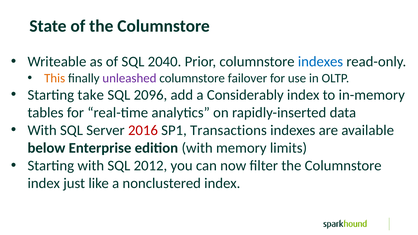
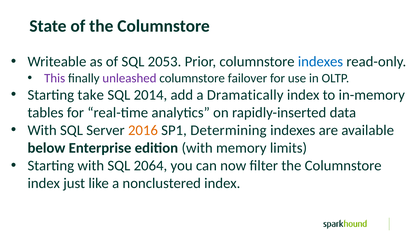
2040: 2040 -> 2053
This colour: orange -> purple
2096: 2096 -> 2014
Considerably: Considerably -> Dramatically
2016 colour: red -> orange
Transactions: Transactions -> Determining
2012: 2012 -> 2064
